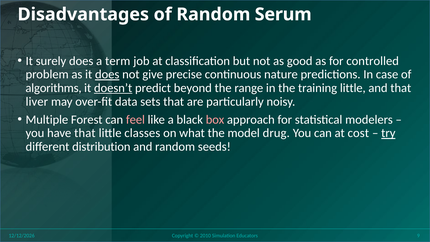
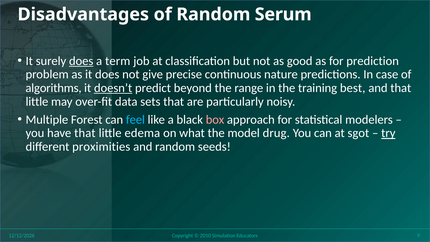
does at (81, 61) underline: none -> present
controlled: controlled -> prediction
does at (107, 74) underline: present -> none
training little: little -> best
liver at (37, 101): liver -> little
feel colour: pink -> light blue
classes: classes -> edema
cost: cost -> sgot
distribution: distribution -> proximities
